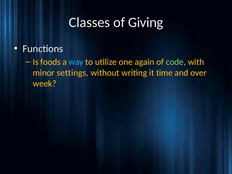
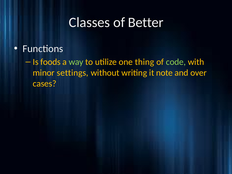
Giving: Giving -> Better
way colour: light blue -> light green
again: again -> thing
time: time -> note
week: week -> cases
